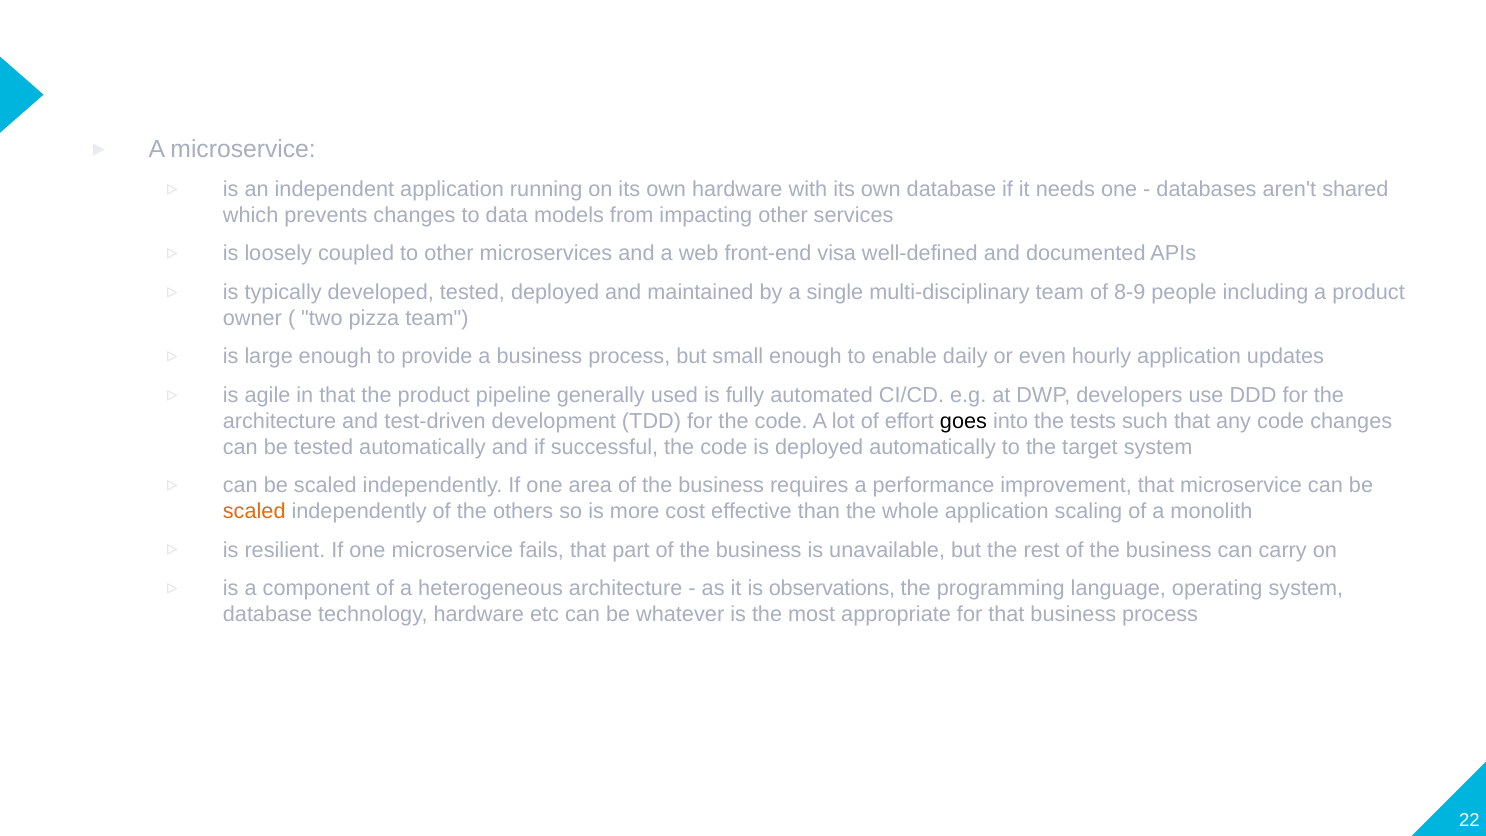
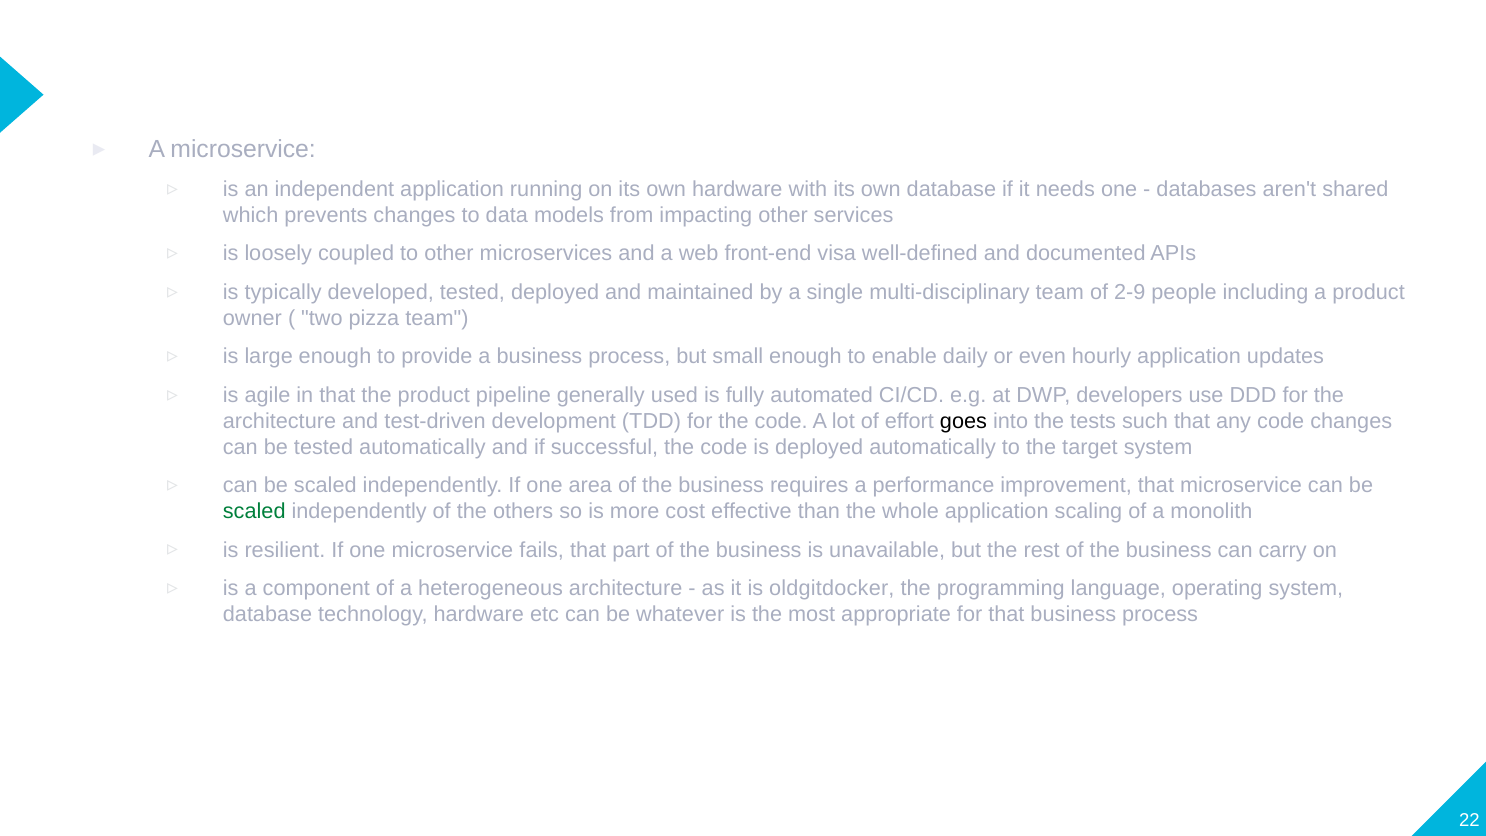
8-9: 8-9 -> 2-9
scaled at (254, 511) colour: orange -> green
observations: observations -> oldgitdocker
